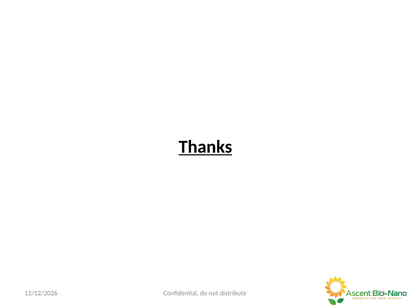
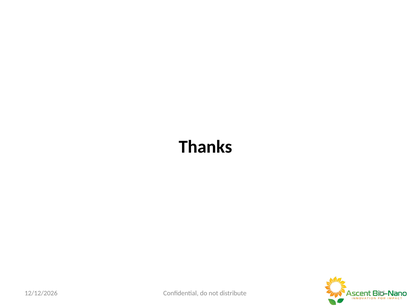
Thanks underline: present -> none
